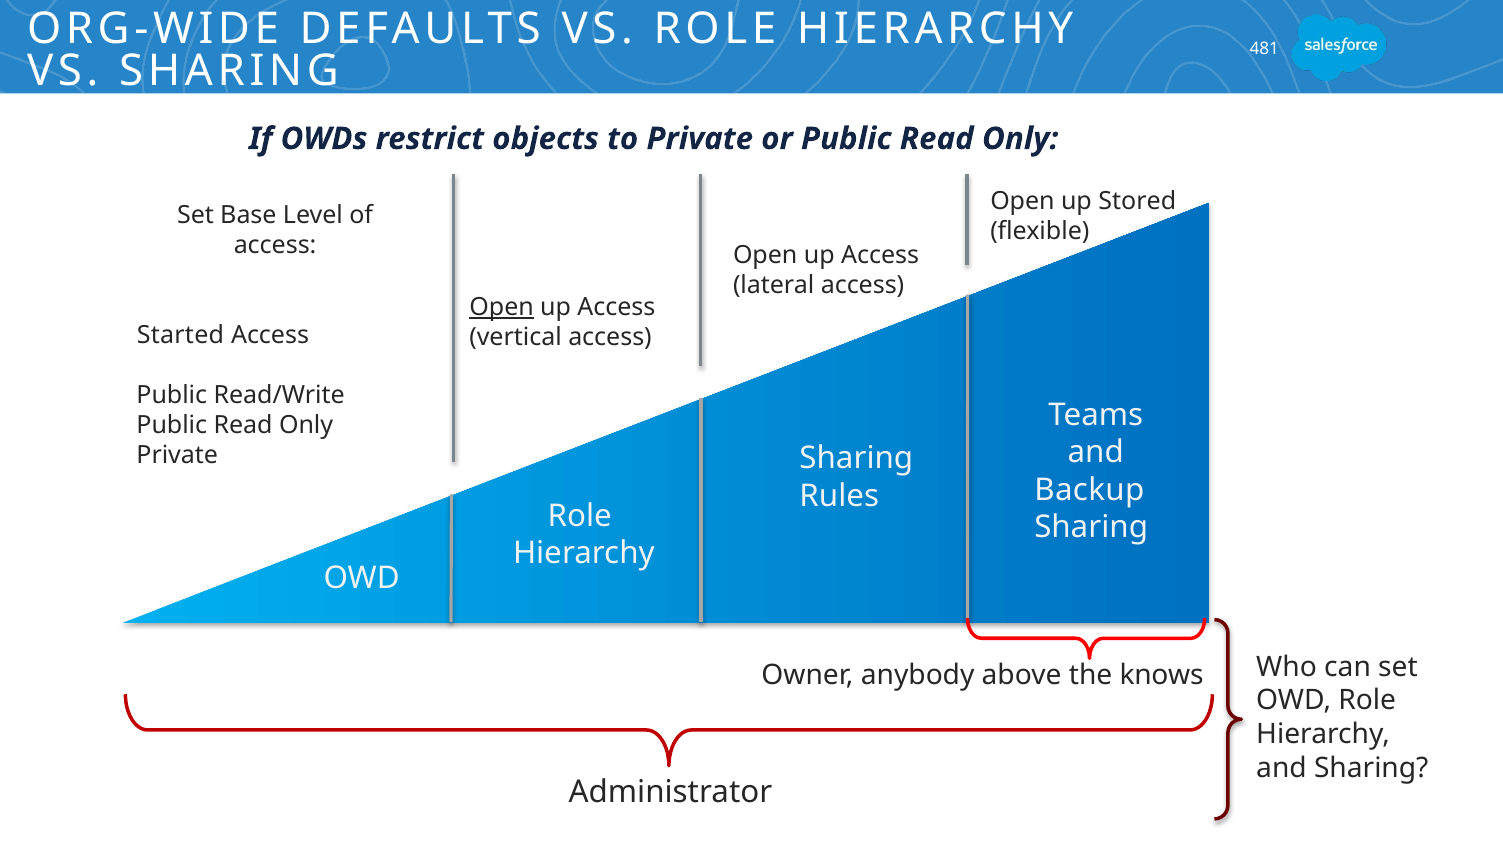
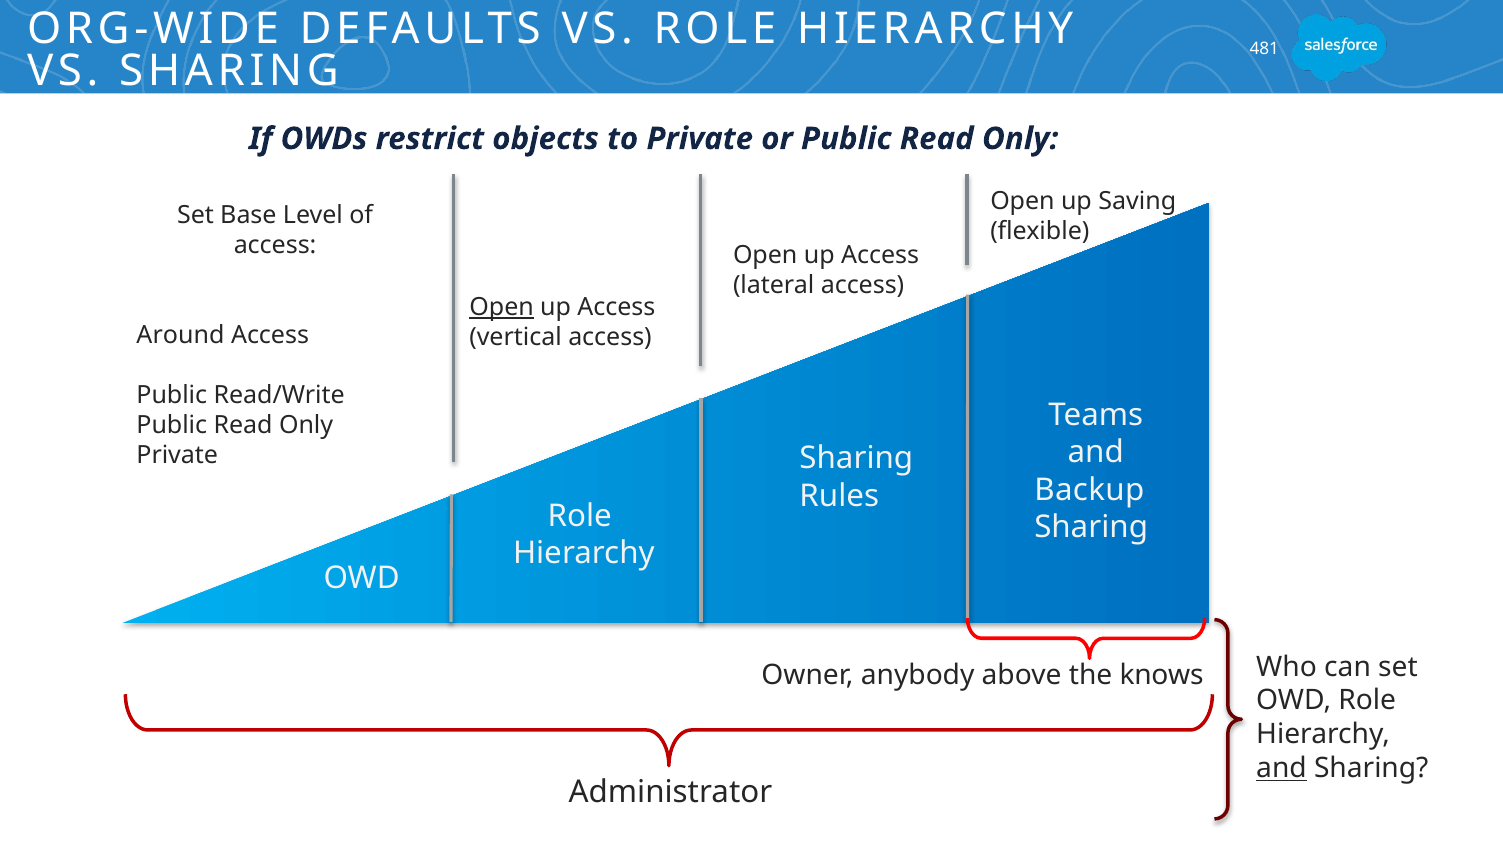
Stored: Stored -> Saving
Started: Started -> Around
and at (1281, 769) underline: none -> present
